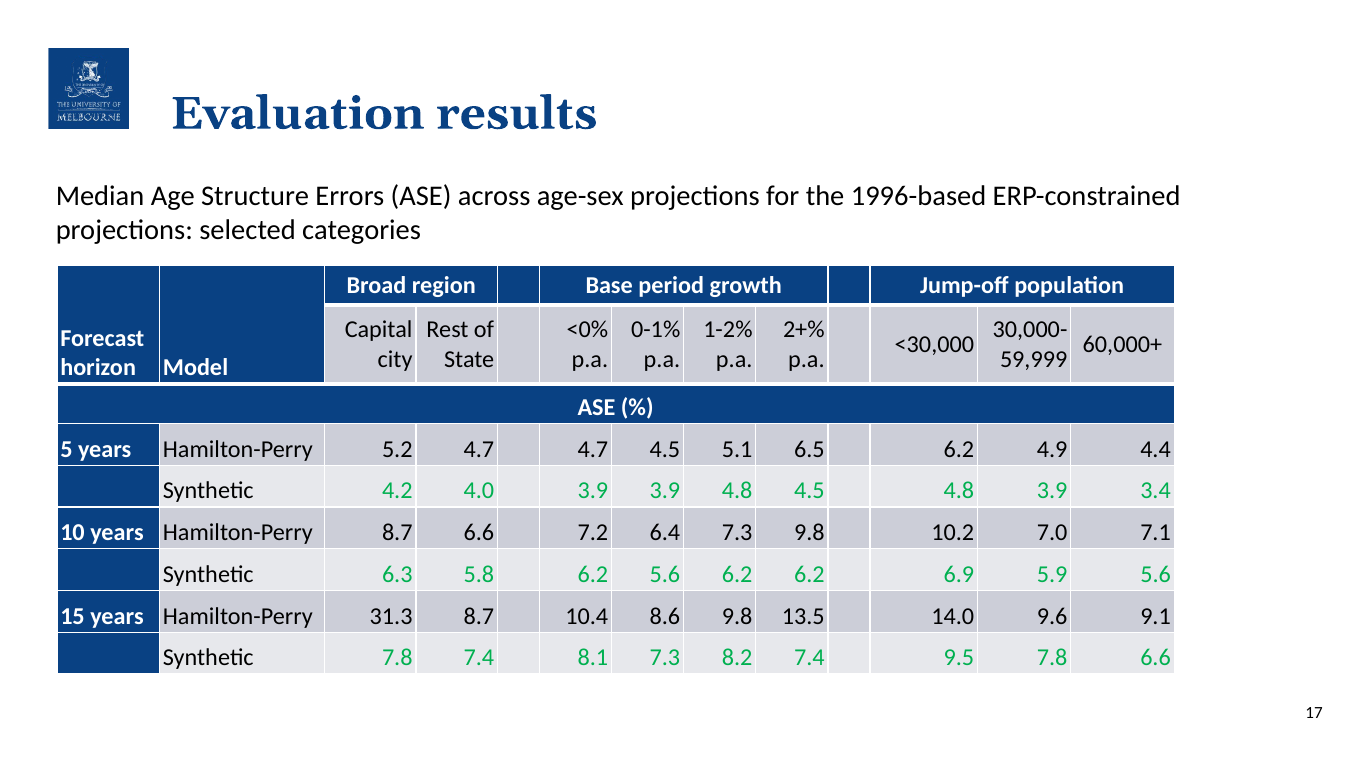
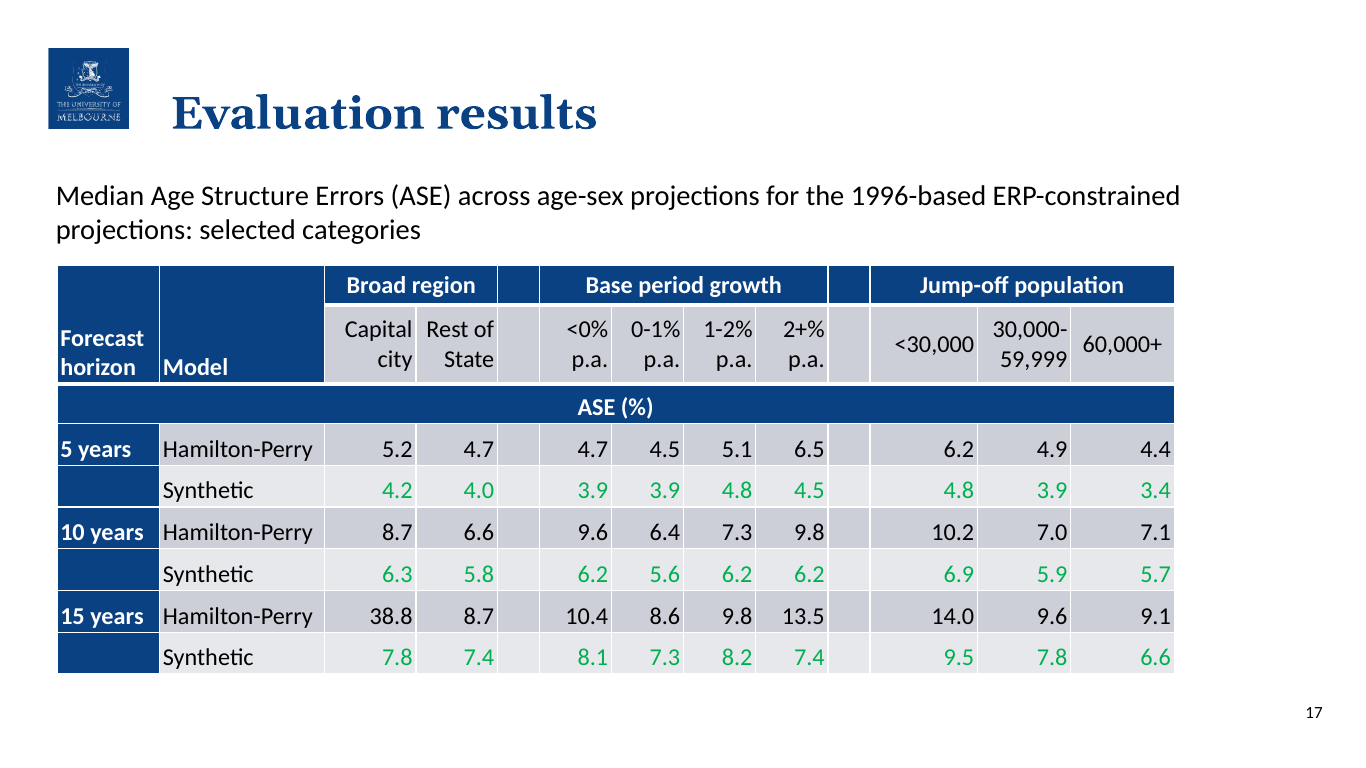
6.6 7.2: 7.2 -> 9.6
5.9 5.6: 5.6 -> 5.7
31.3: 31.3 -> 38.8
